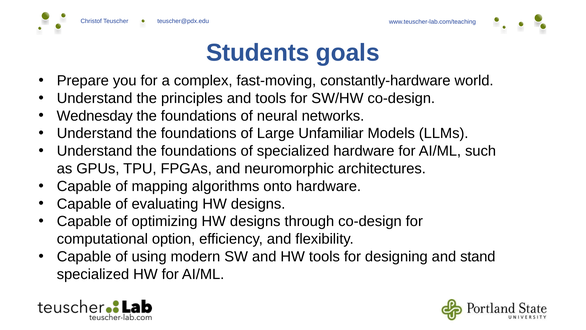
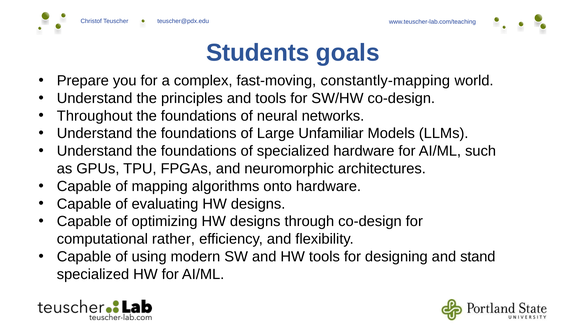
constantly-hardware: constantly-hardware -> constantly-mapping
Wednesday: Wednesday -> Throughout
option: option -> rather
